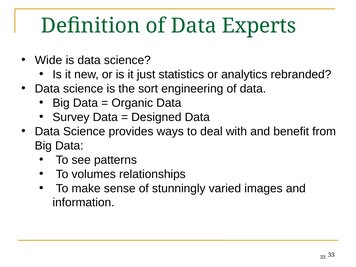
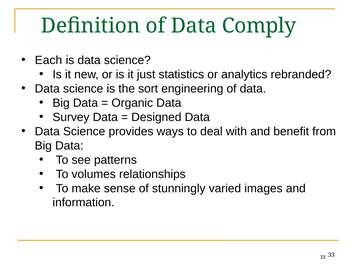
Experts: Experts -> Comply
Wide: Wide -> Each
